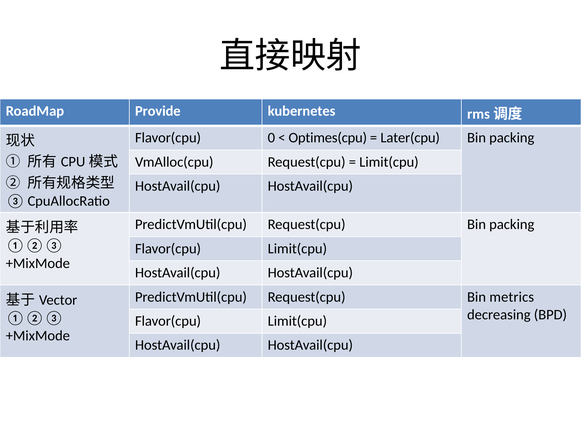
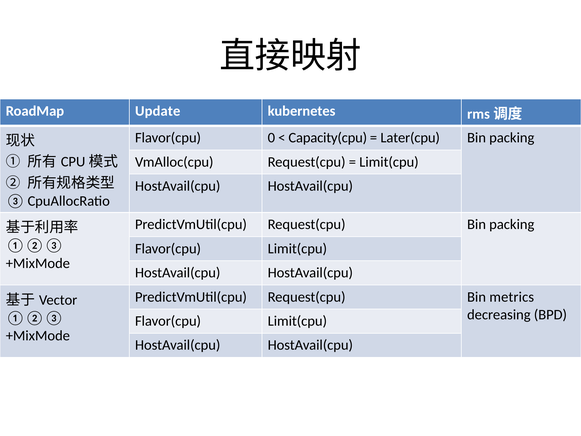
Provide: Provide -> Update
Optimes(cpu: Optimes(cpu -> Capacity(cpu
